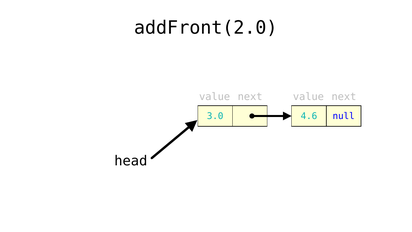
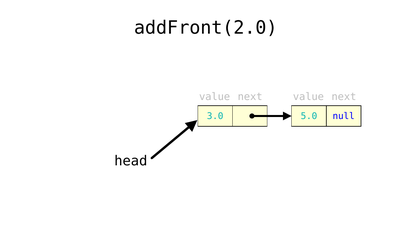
4.6: 4.6 -> 5.0
